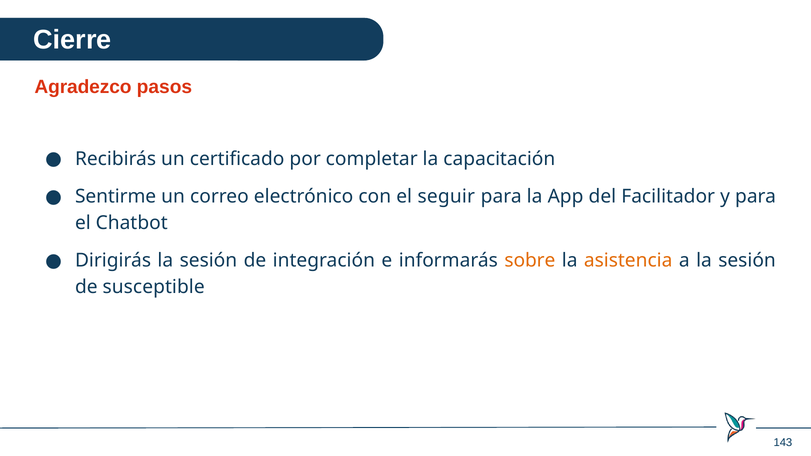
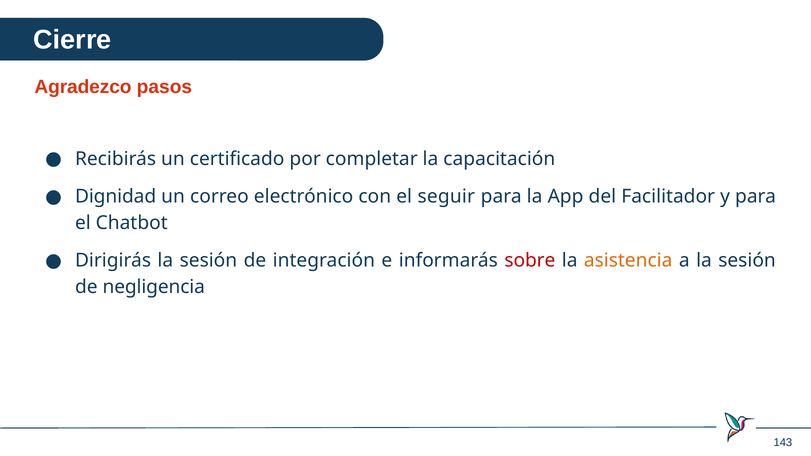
Sentirme: Sentirme -> Dignidad
sobre colour: orange -> red
susceptible: susceptible -> negligencia
